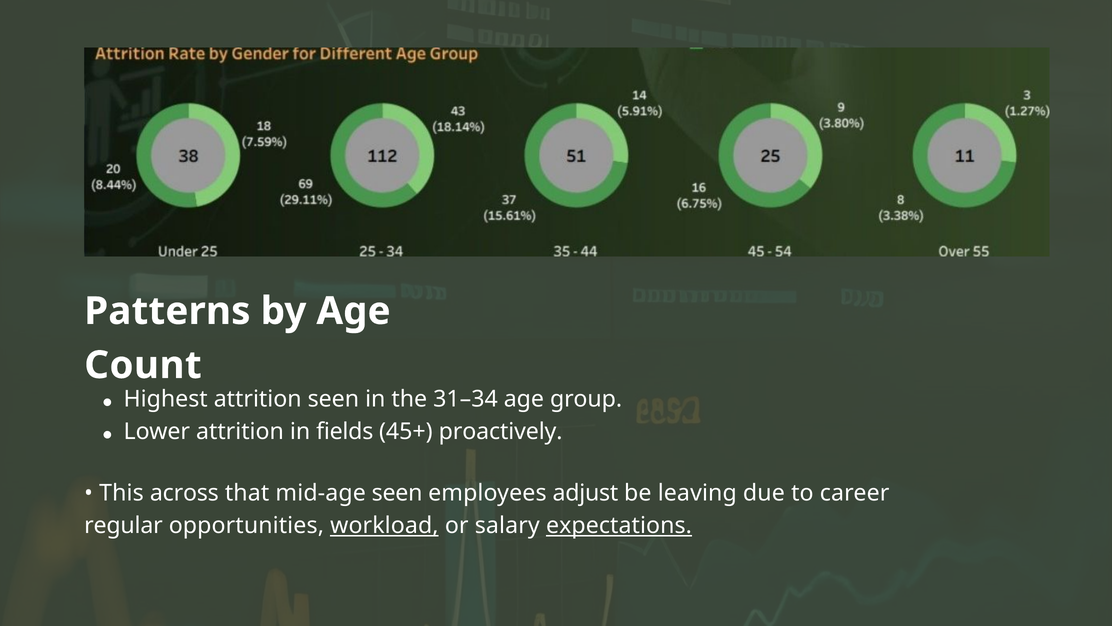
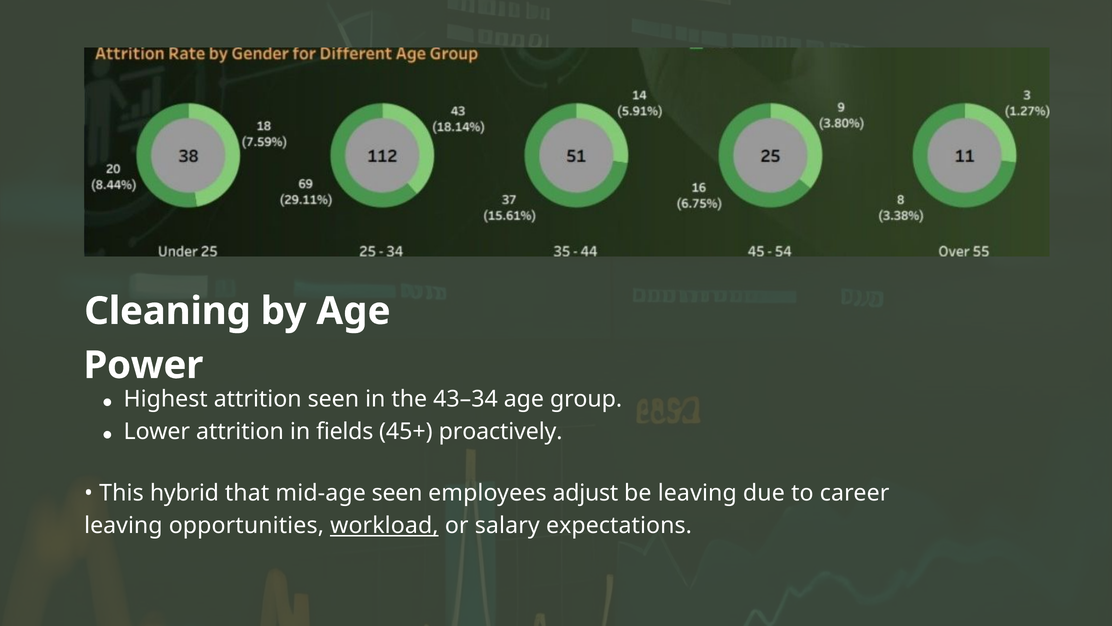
Patterns: Patterns -> Cleaning
Count: Count -> Power
31–34: 31–34 -> 43–34
across: across -> hybrid
regular at (123, 525): regular -> leaving
expectations underline: present -> none
